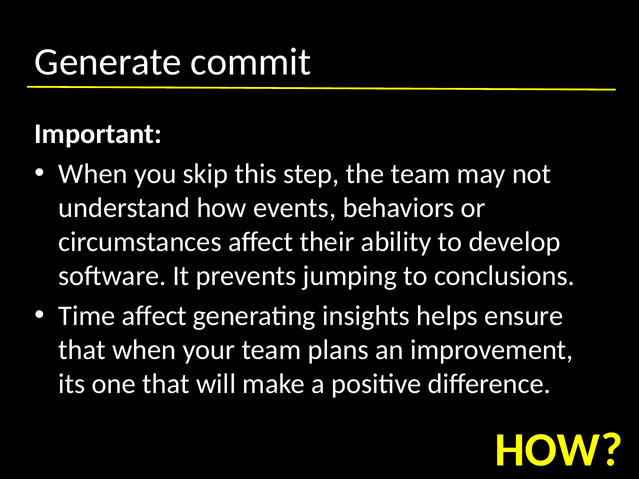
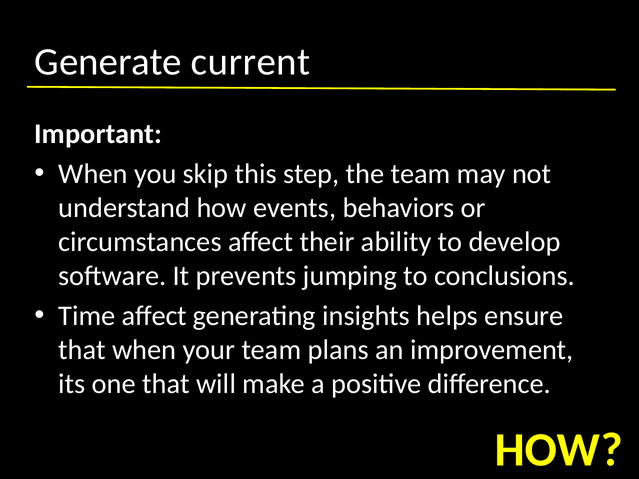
commit: commit -> current
